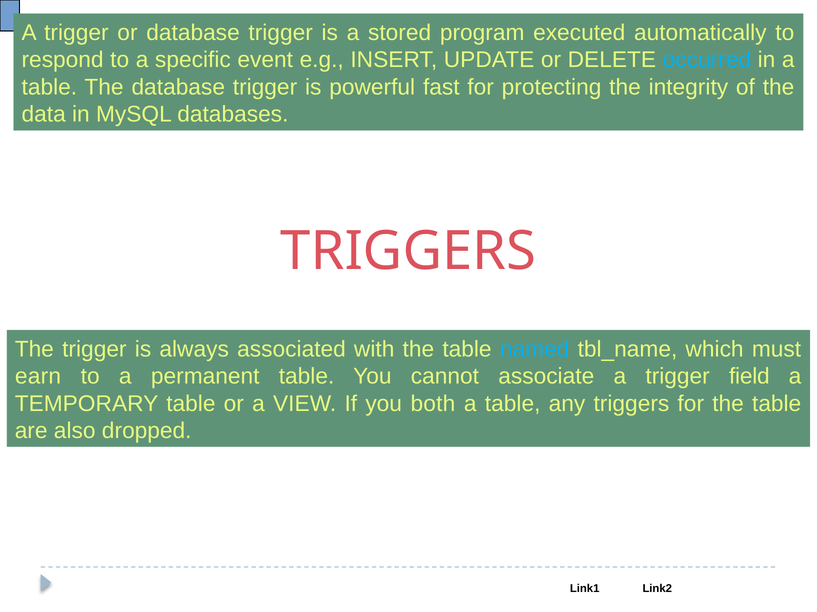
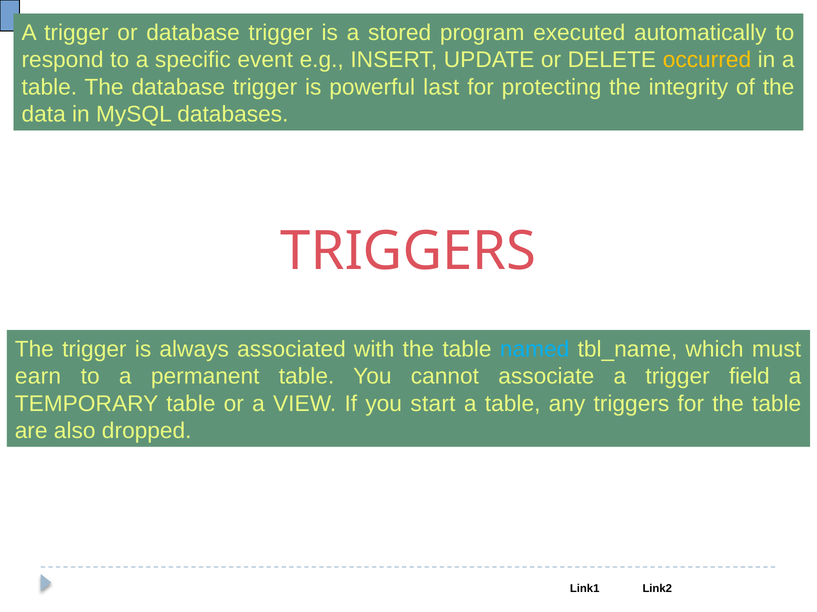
occurred colour: light blue -> yellow
fast: fast -> last
both: both -> start
